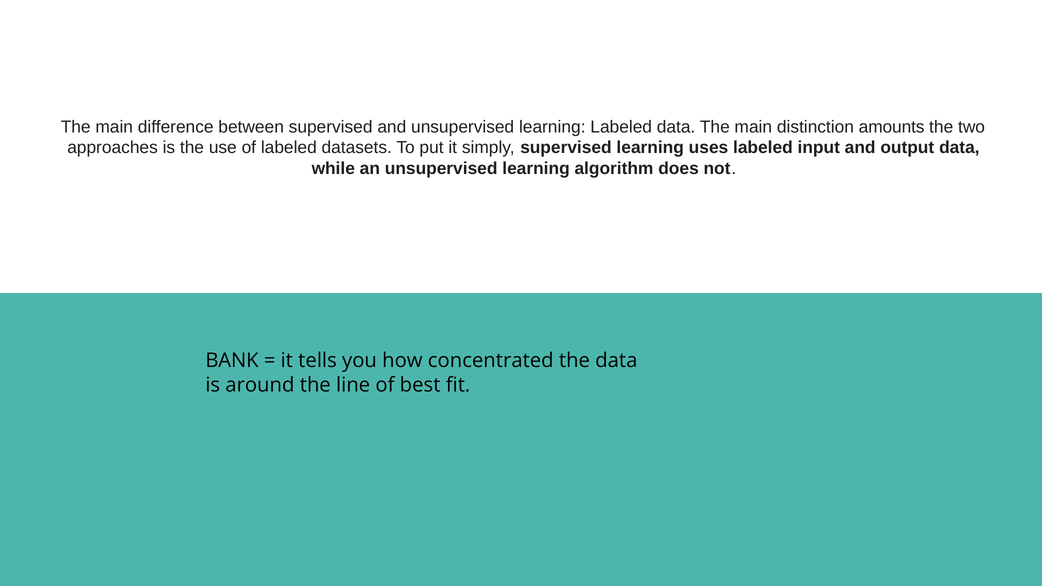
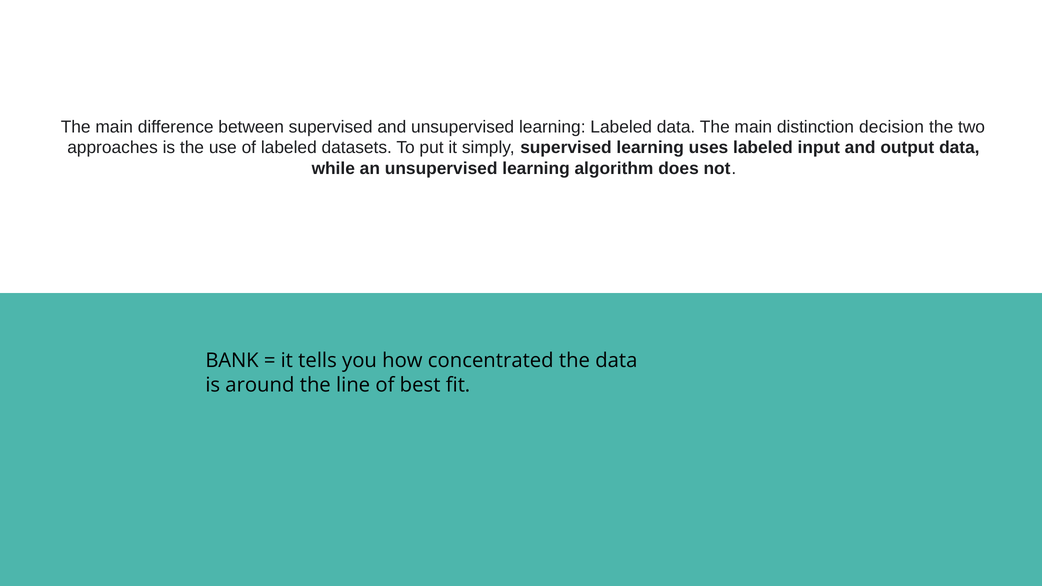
amounts: amounts -> decision
